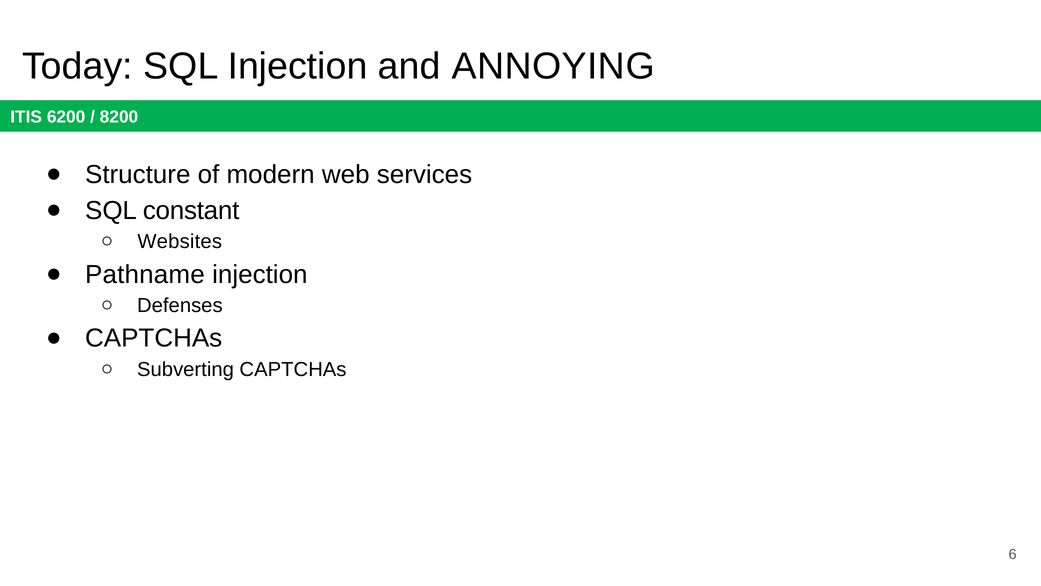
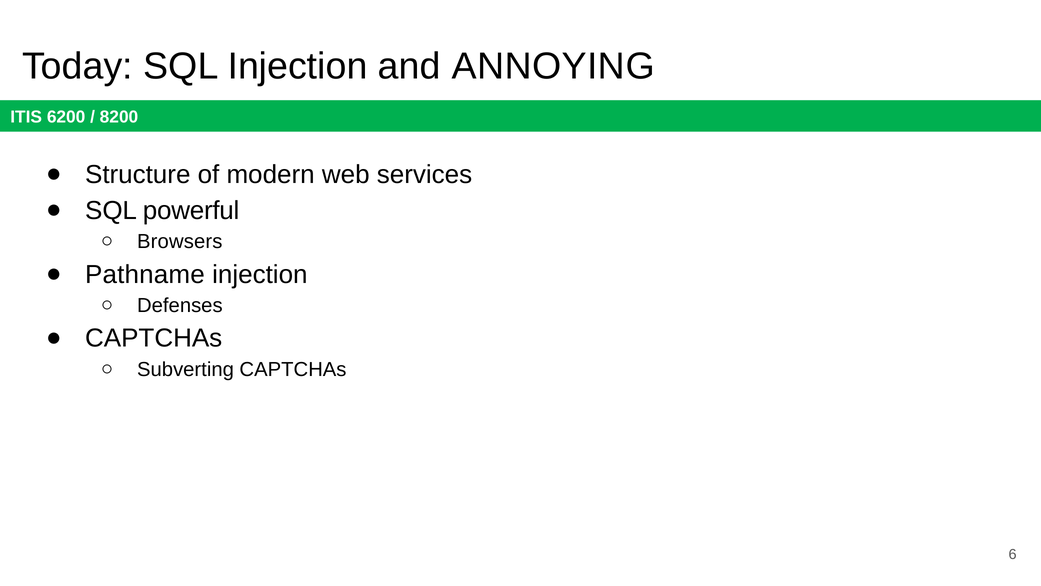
constant: constant -> powerful
Websites: Websites -> Browsers
